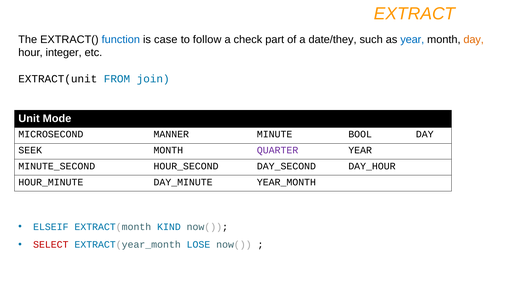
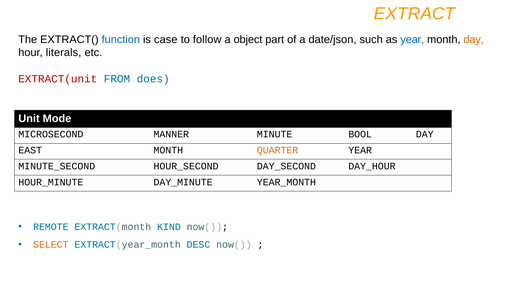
check: check -> object
date/they: date/they -> date/json
integer: integer -> literals
EXTRACT(unit colour: black -> red
join: join -> does
SEEK: SEEK -> EAST
QUARTER colour: purple -> orange
ELSEIF: ELSEIF -> REMOTE
SELECT colour: red -> orange
LOSE: LOSE -> DESC
